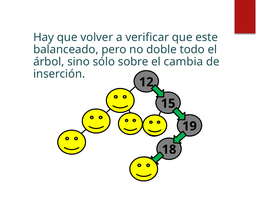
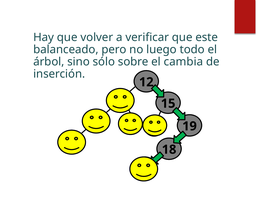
doble: doble -> luego
